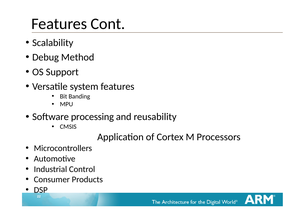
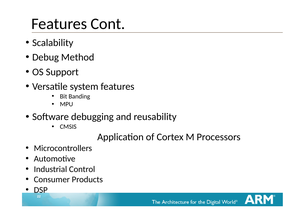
processing: processing -> debugging
